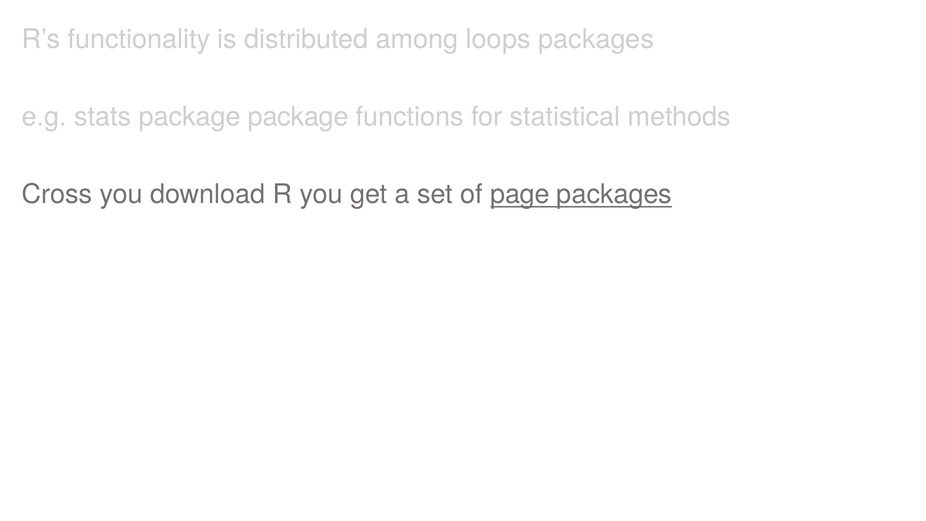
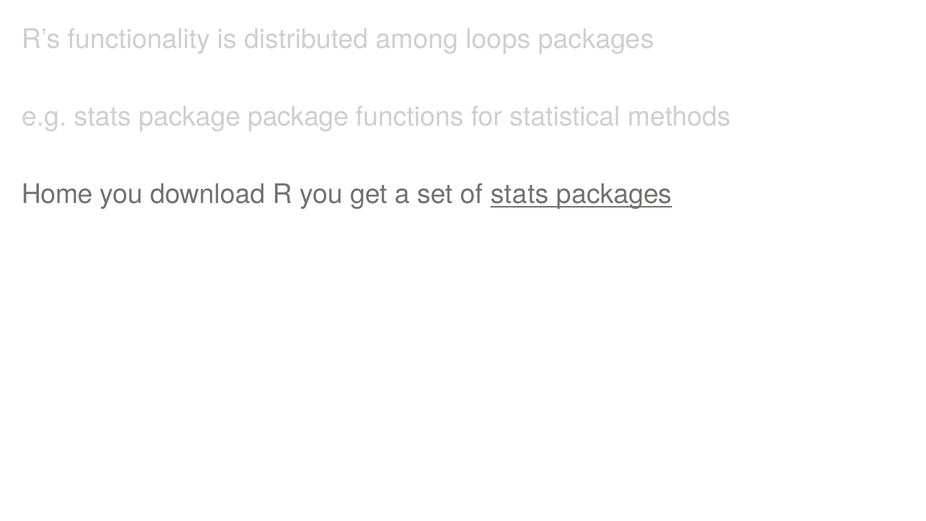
Cross: Cross -> Home
of page: page -> stats
